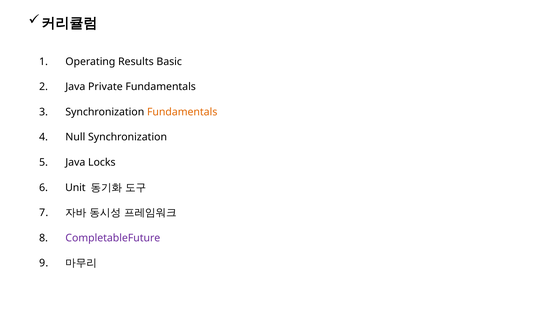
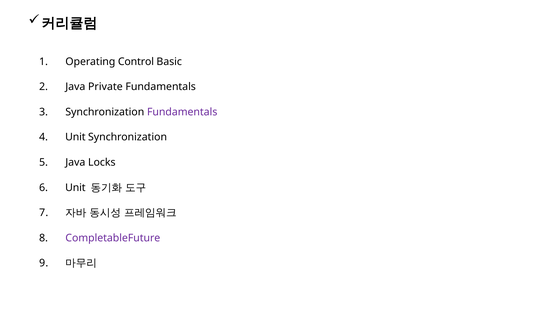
Results: Results -> Control
Fundamentals at (182, 112) colour: orange -> purple
Null at (75, 137): Null -> Unit
